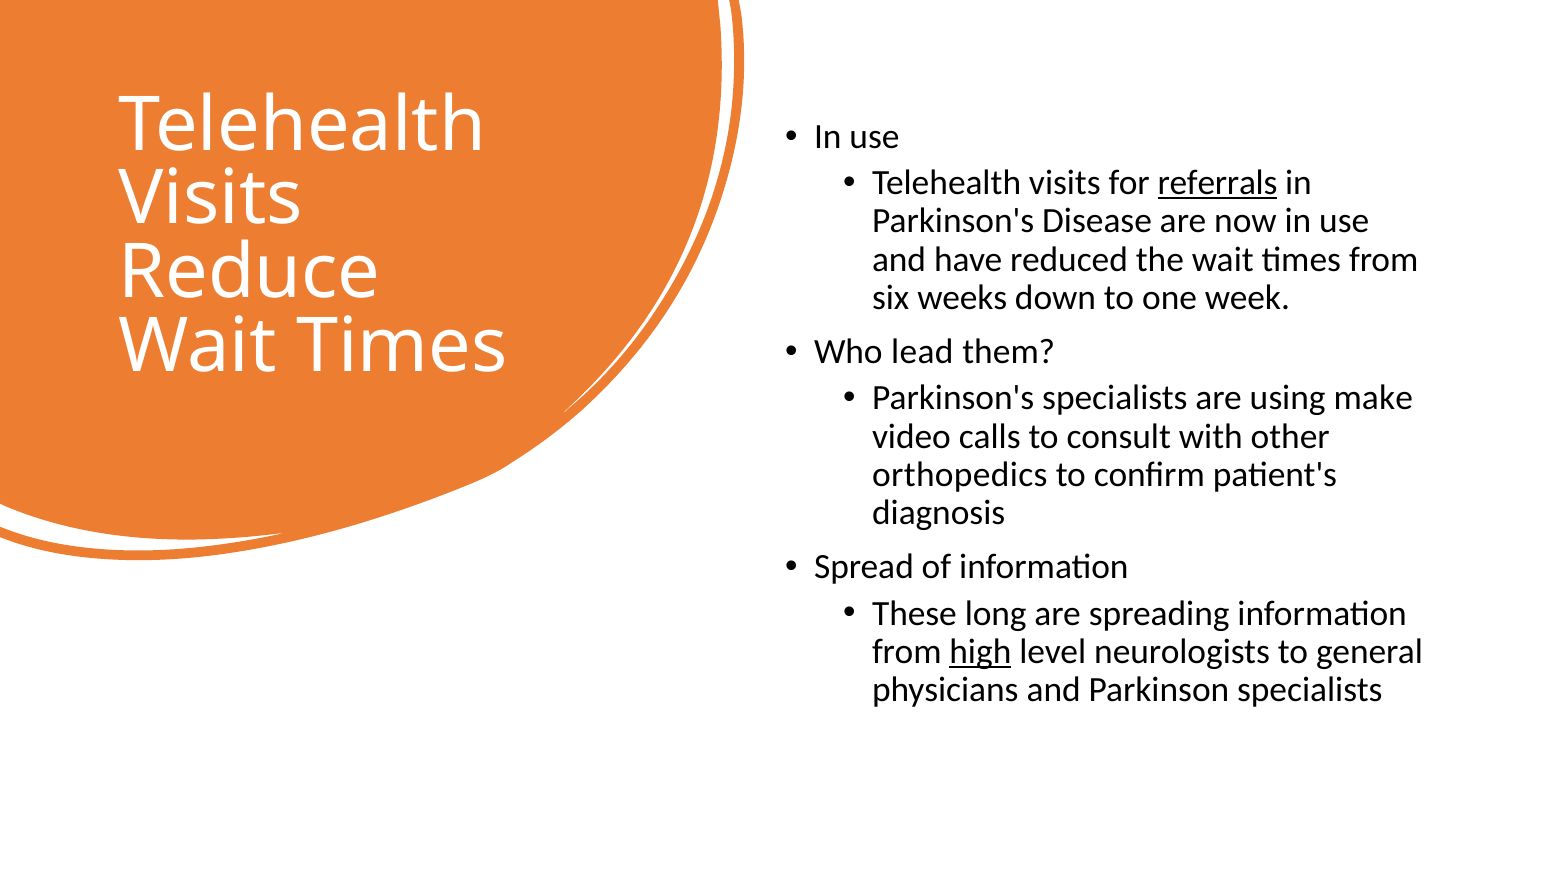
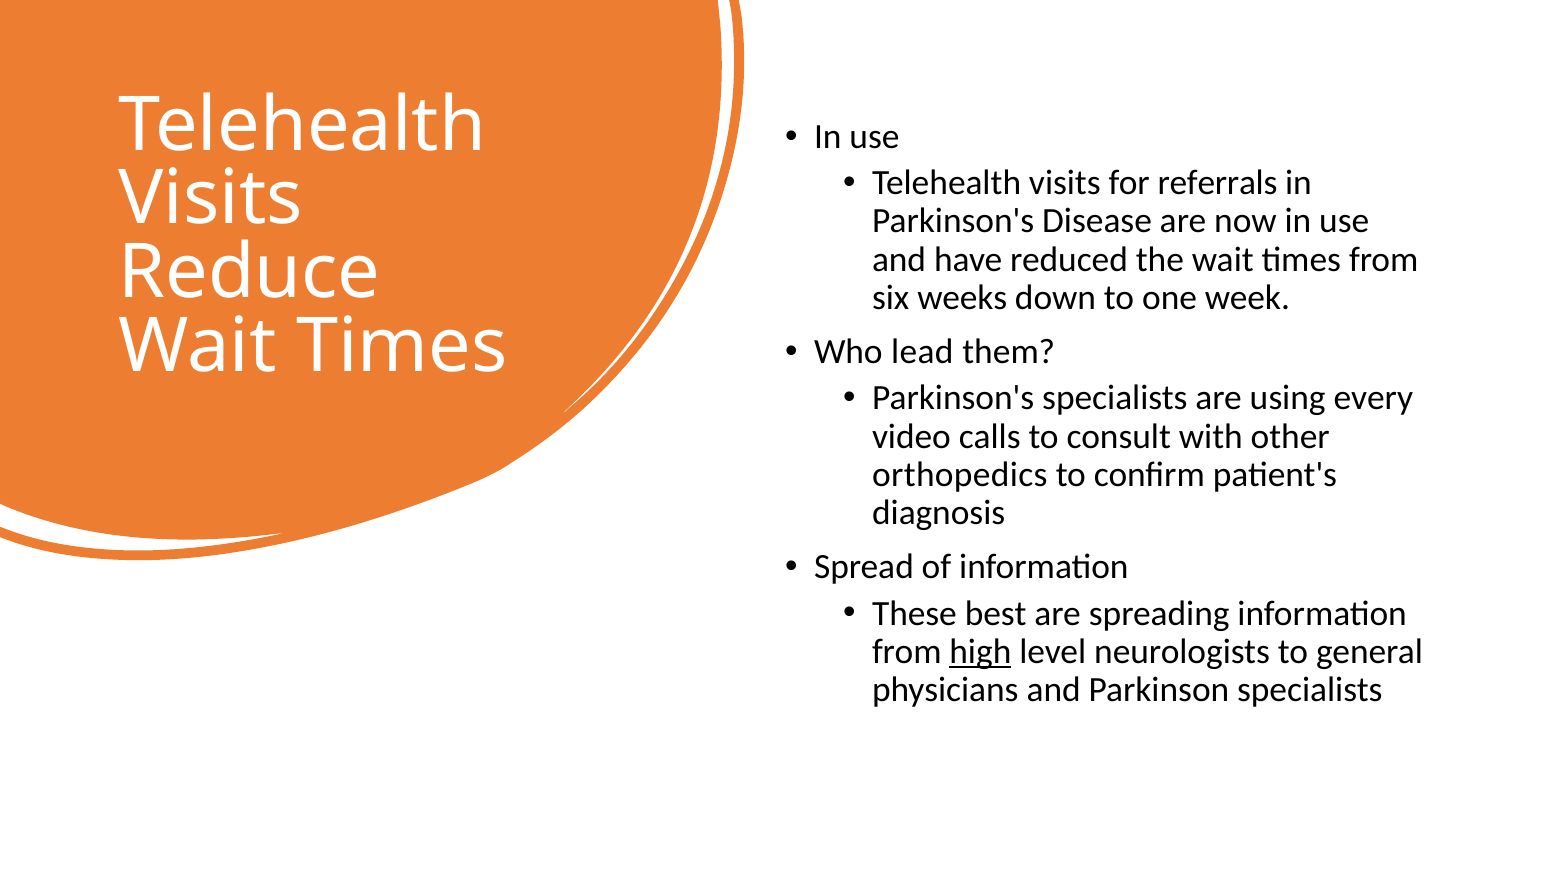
referrals underline: present -> none
make: make -> every
long: long -> best
